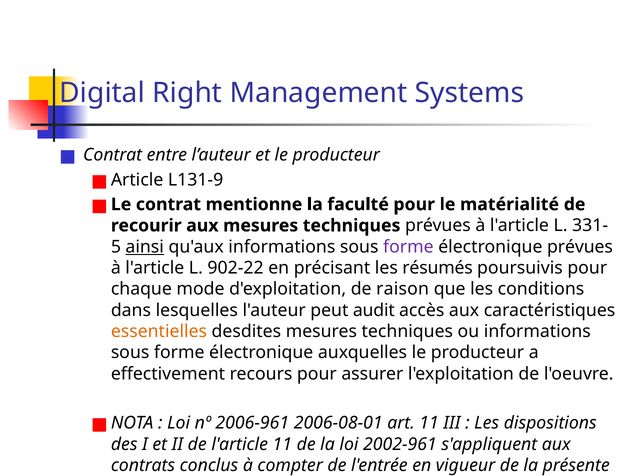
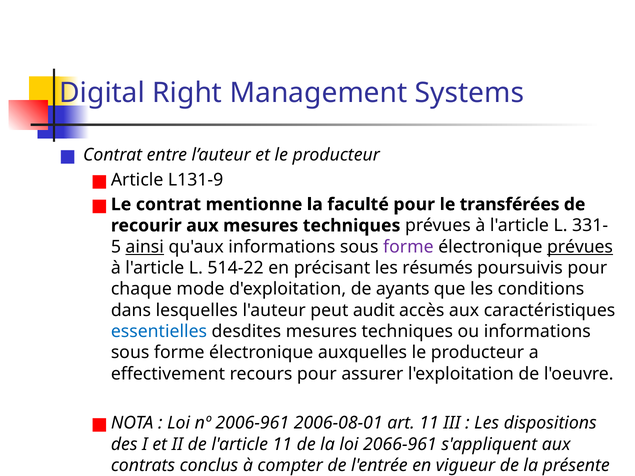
matérialité: matérialité -> transférées
prévues at (580, 247) underline: none -> present
902-22: 902-22 -> 514-22
raison: raison -> ayants
essentielles colour: orange -> blue
2002-961: 2002-961 -> 2066-961
